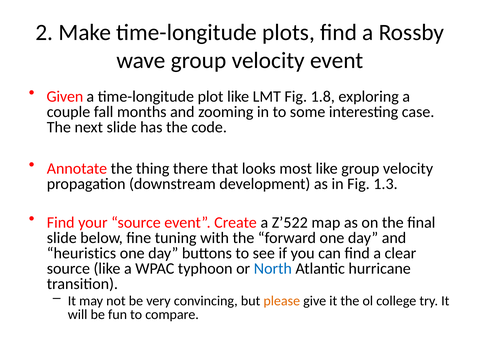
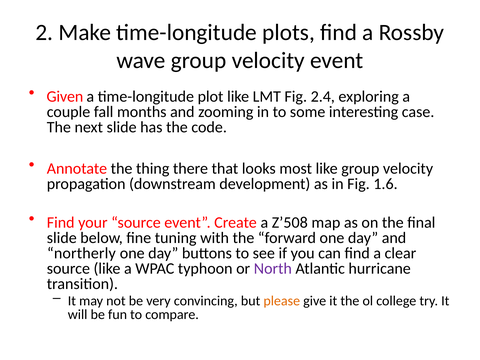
1.8: 1.8 -> 2.4
1.3: 1.3 -> 1.6
Z’522: Z’522 -> Z’508
heuristics: heuristics -> northerly
North colour: blue -> purple
